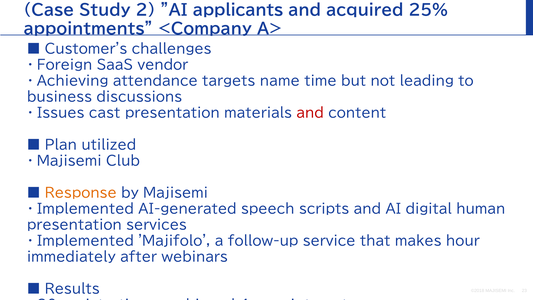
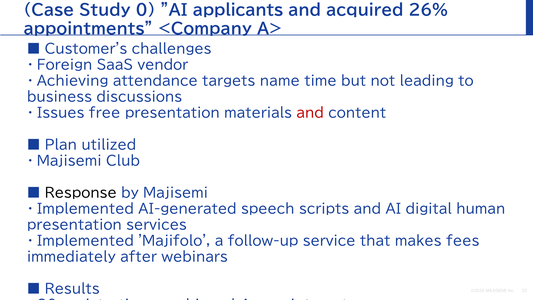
2: 2 -> 0
25%: 25% -> 26%
cast: cast -> free
Response colour: orange -> black
hour: hour -> fees
